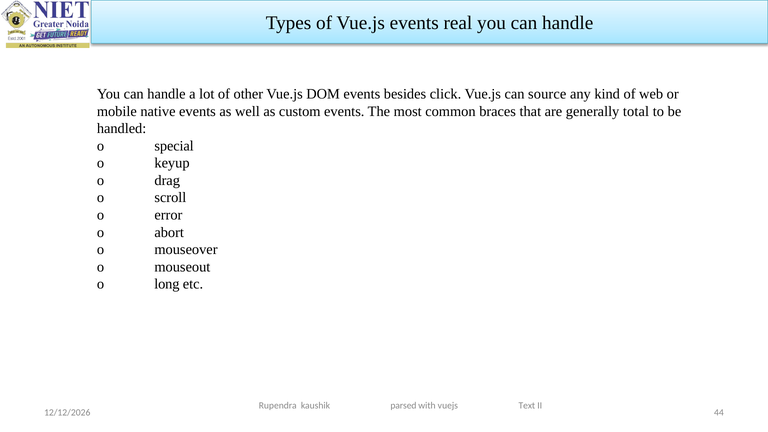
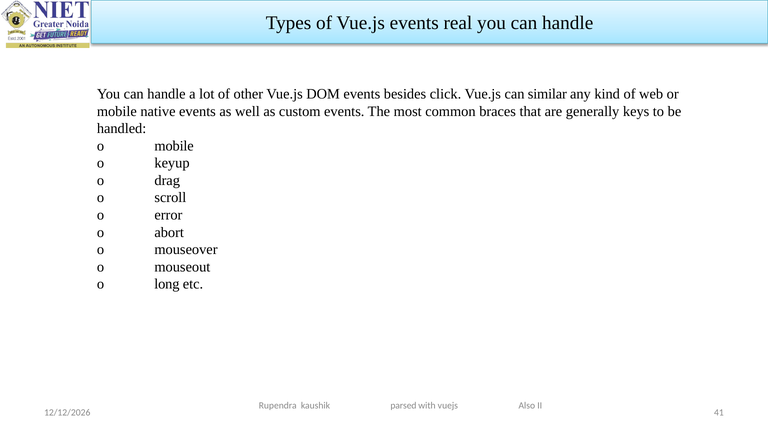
source: source -> similar
total: total -> keys
o special: special -> mobile
Text: Text -> Also
44: 44 -> 41
